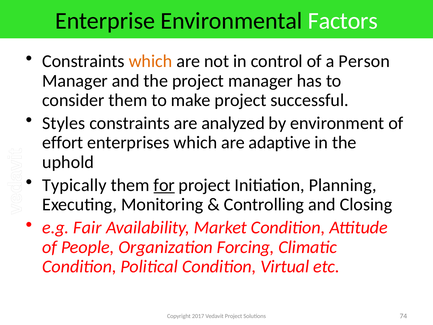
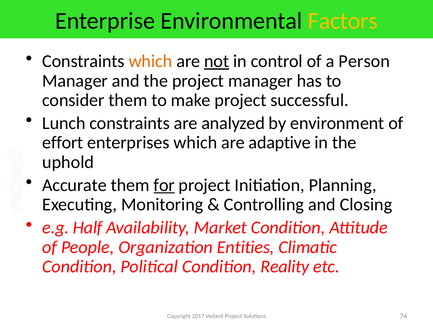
Factors colour: white -> yellow
not underline: none -> present
Styles: Styles -> Lunch
Typically: Typically -> Accurate
Fair: Fair -> Half
Forcing: Forcing -> Entities
Virtual: Virtual -> Reality
